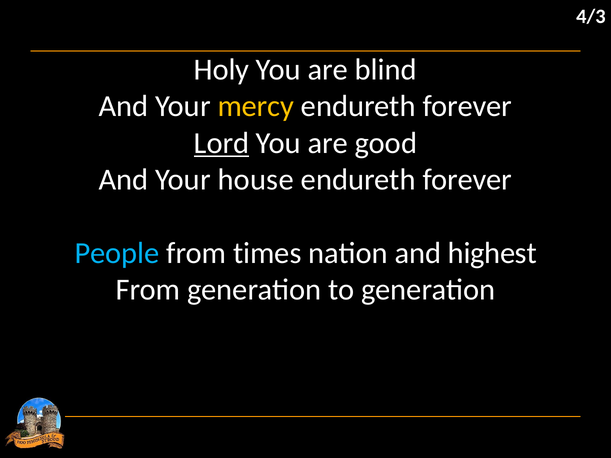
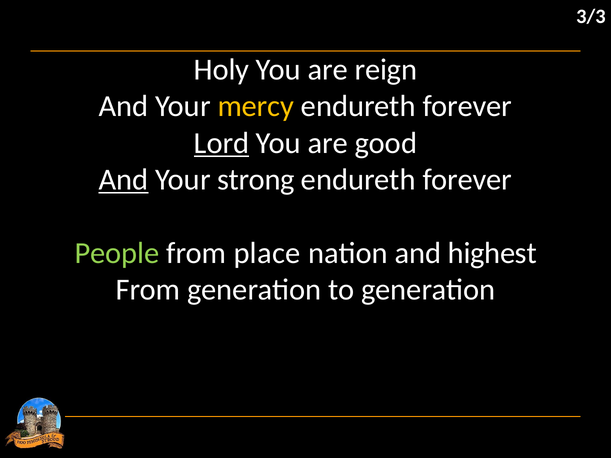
4/3: 4/3 -> 3/3
blind: blind -> reign
And at (124, 180) underline: none -> present
house: house -> strong
People colour: light blue -> light green
times: times -> place
